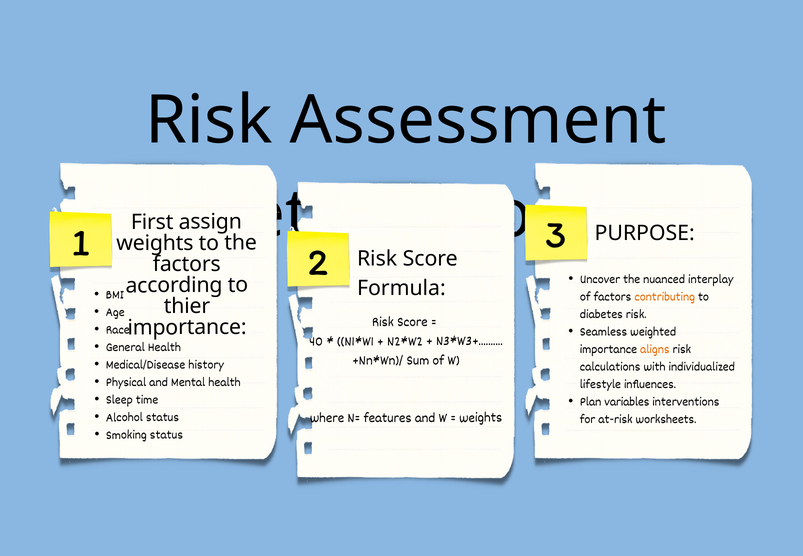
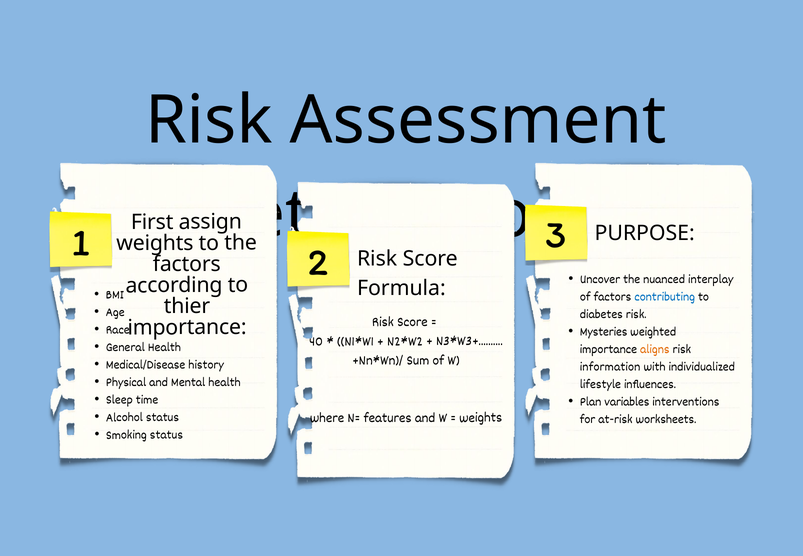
contributing colour: orange -> blue
Seamless: Seamless -> Mysteries
calculations: calculations -> information
